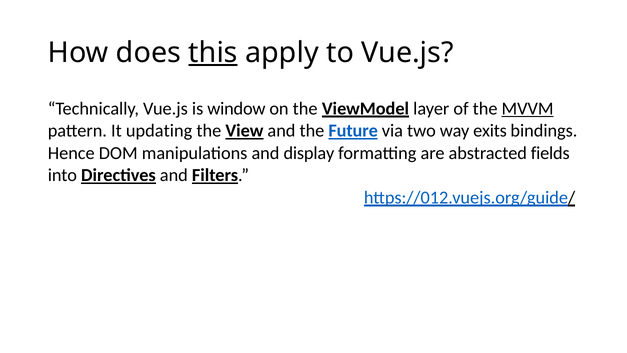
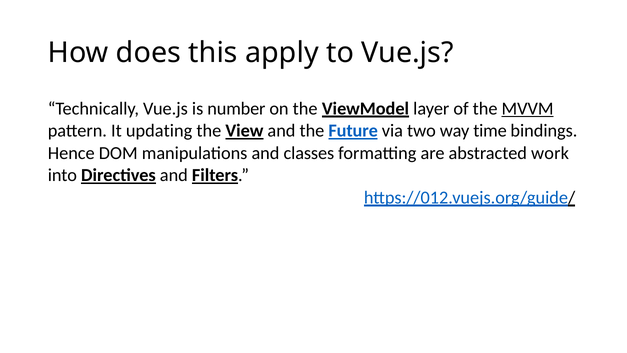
this underline: present -> none
window: window -> number
exits: exits -> time
display: display -> classes
fields: fields -> work
